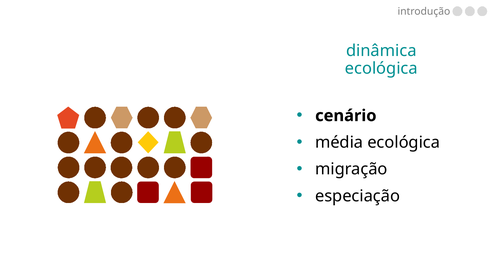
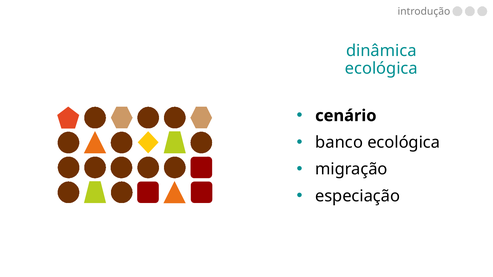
média: média -> banco
